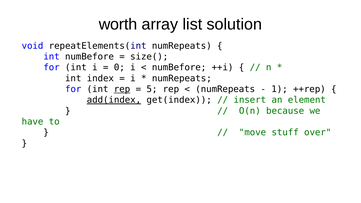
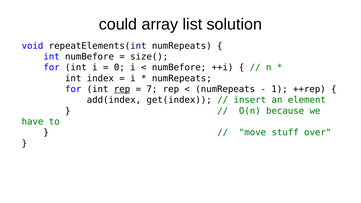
worth: worth -> could
5: 5 -> 7
add(index underline: present -> none
